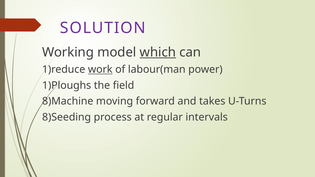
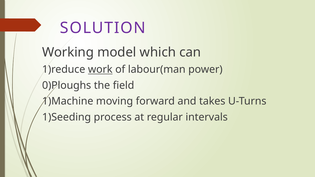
which underline: present -> none
1)Ploughs: 1)Ploughs -> 0)Ploughs
8)Machine: 8)Machine -> 1)Machine
8)Seeding: 8)Seeding -> 1)Seeding
